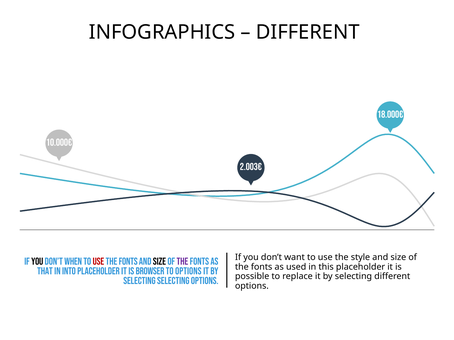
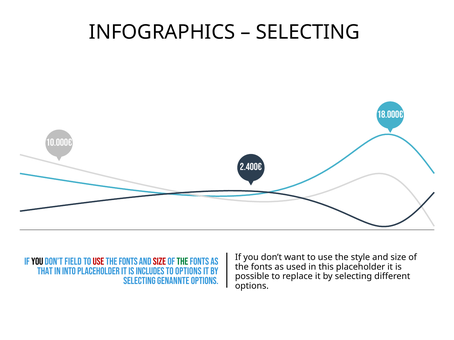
DIFFERENT at (308, 32): DIFFERENT -> SELECTING
2.003€: 2.003€ -> 2.400€
when: when -> field
size at (159, 262) colour: black -> red
the at (182, 262) colour: purple -> green
browser: browser -> includes
selecting selecting: selecting -> genannte
